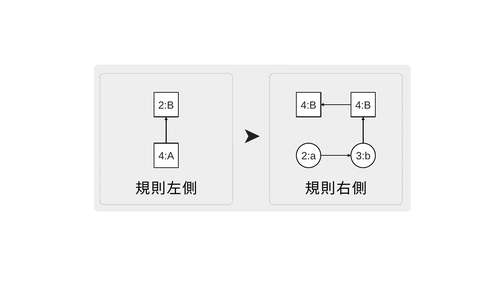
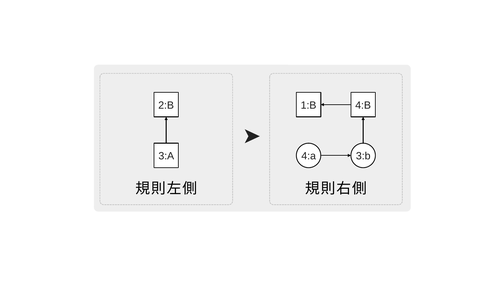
4:B at (309, 105): 4:B -> 1:B
4:A: 4:A -> 3:A
2:a: 2:a -> 4:a
